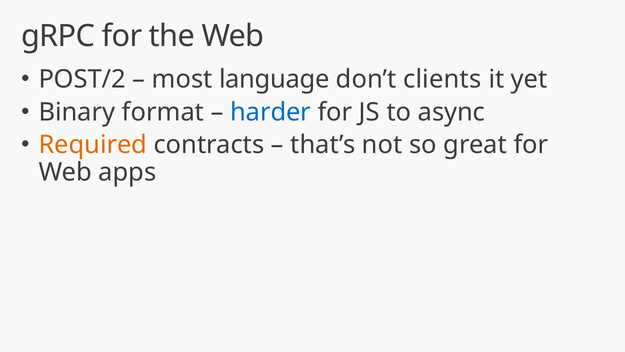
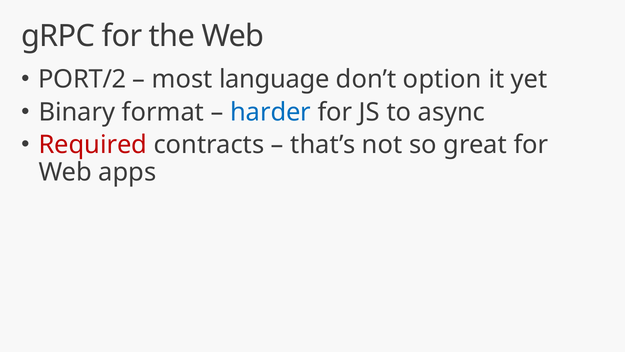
POST/2: POST/2 -> PORT/2
clients: clients -> option
Required colour: orange -> red
